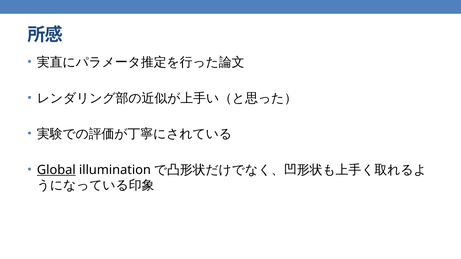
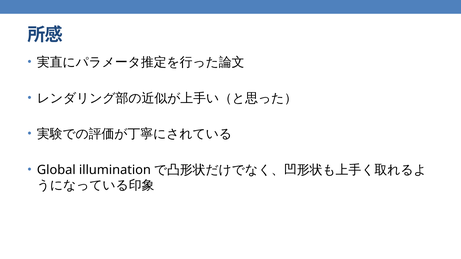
Global underline: present -> none
